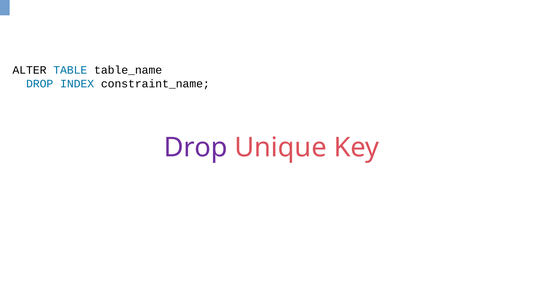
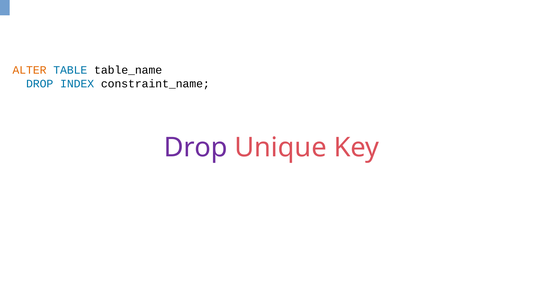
ALTER colour: black -> orange
